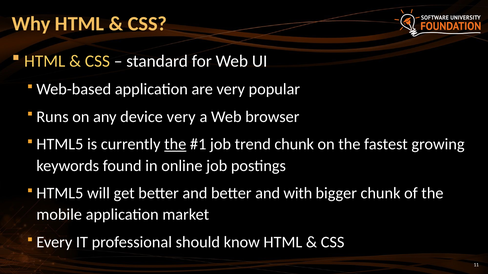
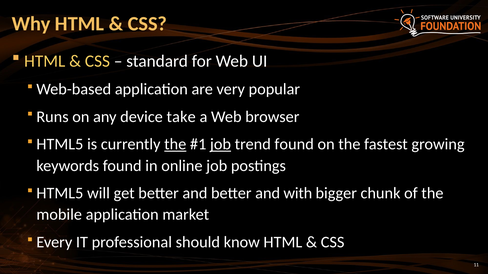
device very: very -> take
job at (221, 144) underline: none -> present
trend chunk: chunk -> found
